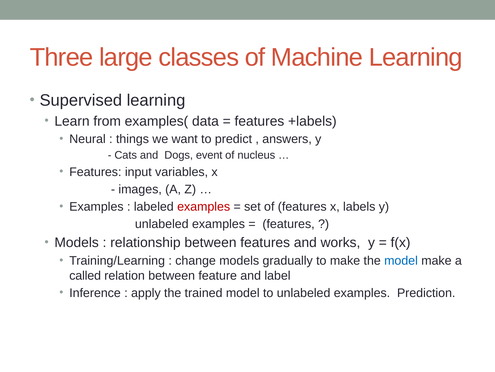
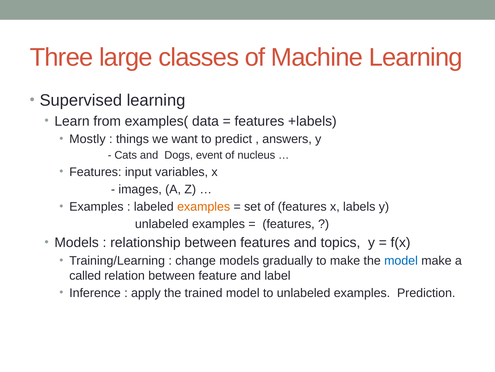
Neural: Neural -> Mostly
examples at (204, 206) colour: red -> orange
works: works -> topics
